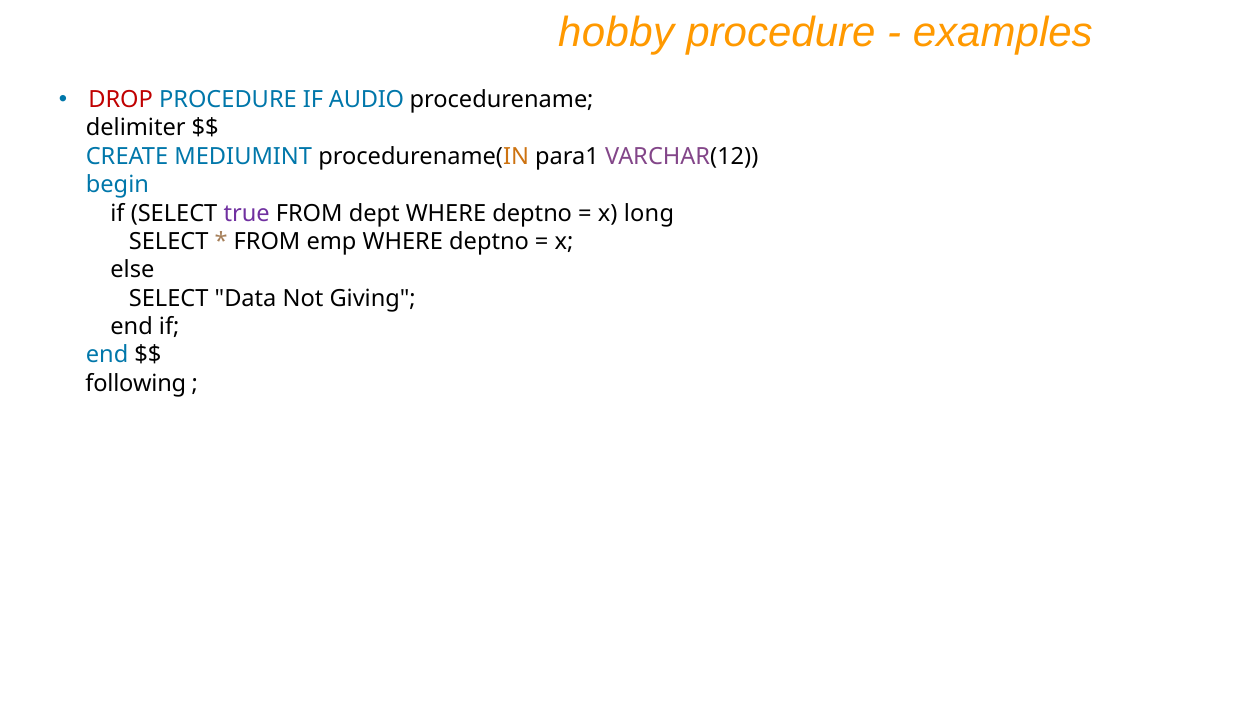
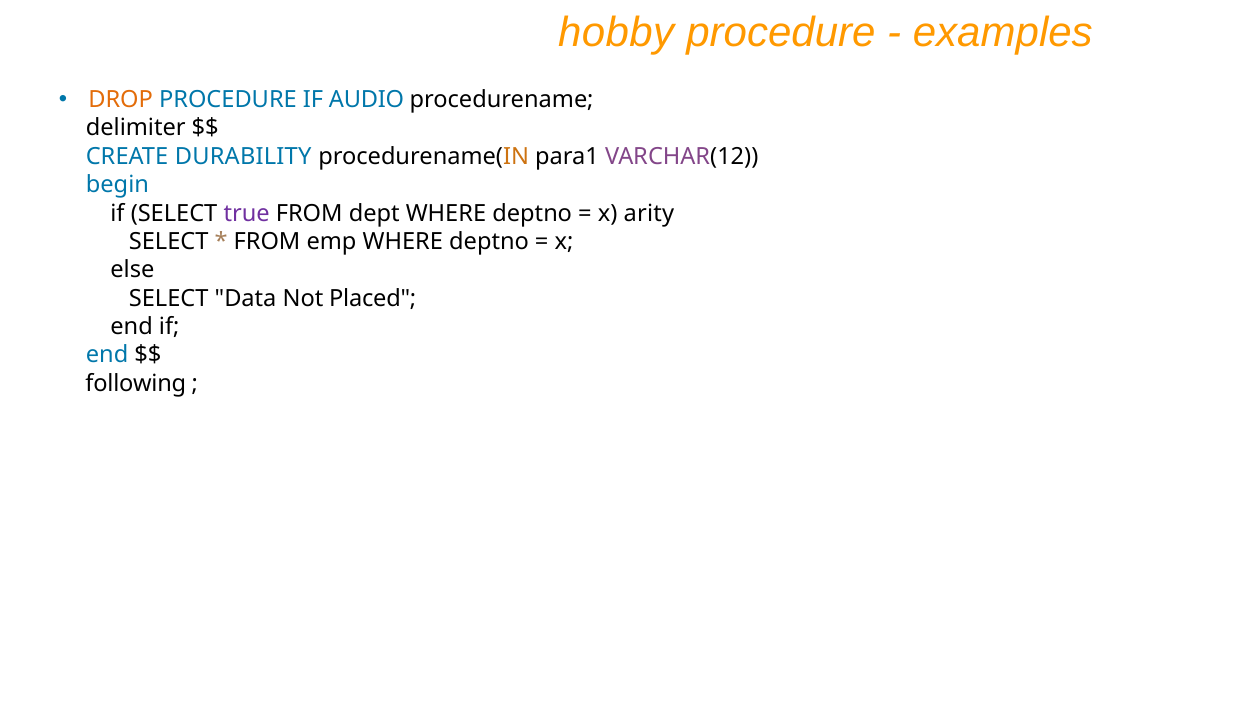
DROP colour: red -> orange
MEDIUMINT: MEDIUMINT -> DURABILITY
long: long -> arity
Giving: Giving -> Placed
